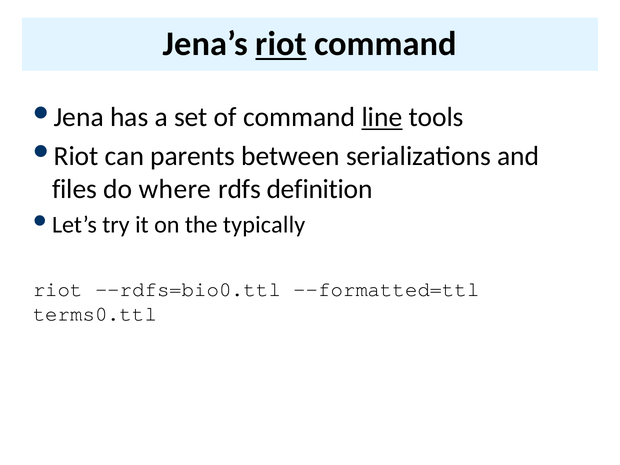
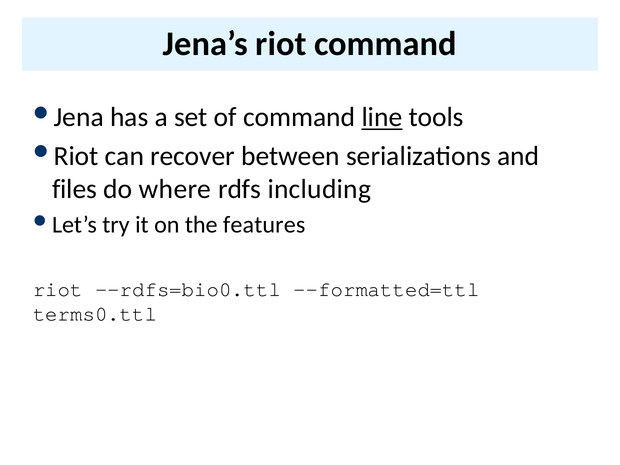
riot at (281, 44) underline: present -> none
parents: parents -> recover
definition: definition -> including
typically: typically -> features
